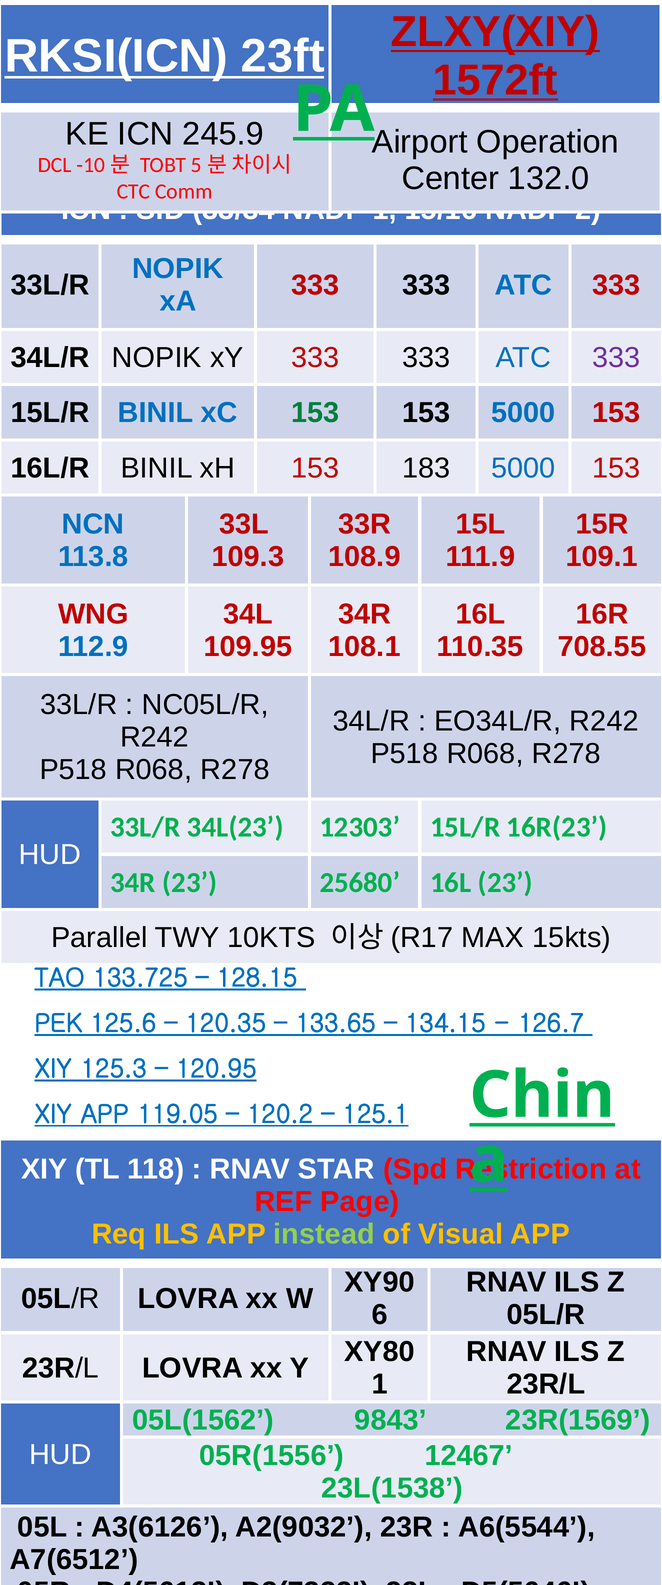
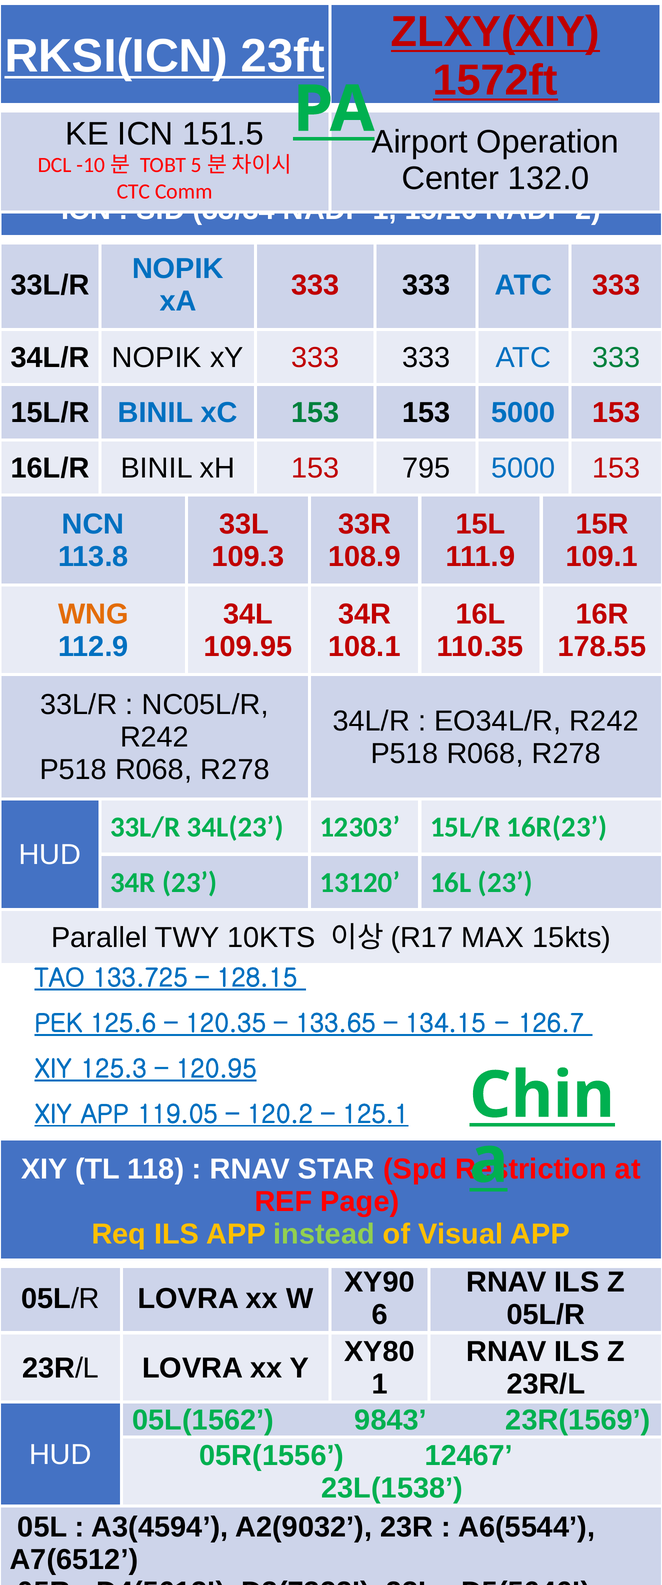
245.9: 245.9 -> 151.5
333 at (616, 357) colour: purple -> green
183: 183 -> 795
WNG colour: red -> orange
708.55: 708.55 -> 178.55
25680: 25680 -> 13120
A3(6126: A3(6126 -> A3(4594
